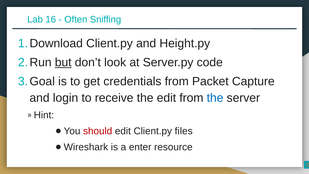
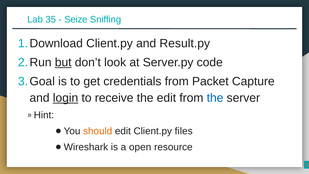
16: 16 -> 35
Often: Often -> Seize
Height.py: Height.py -> Result.py
login underline: none -> present
should colour: red -> orange
enter: enter -> open
